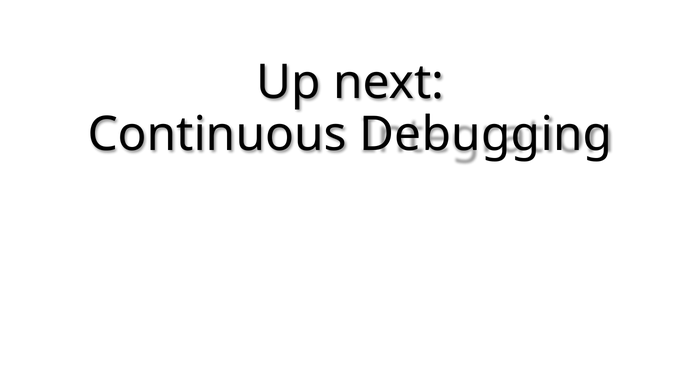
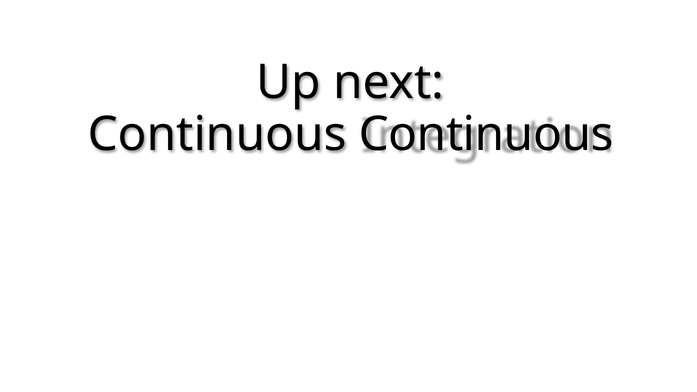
Continuous Debugging: Debugging -> Continuous
